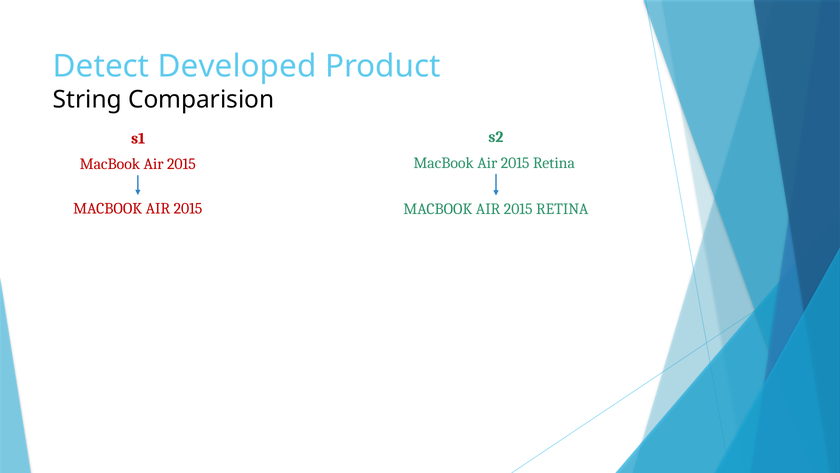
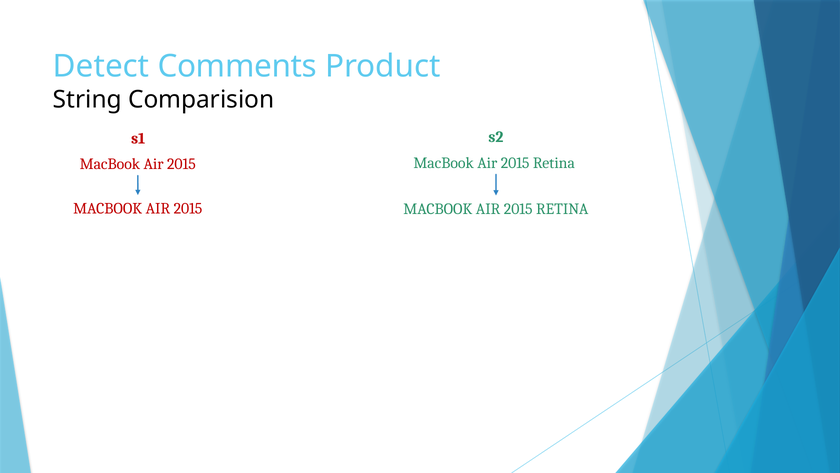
Developed: Developed -> Comments
